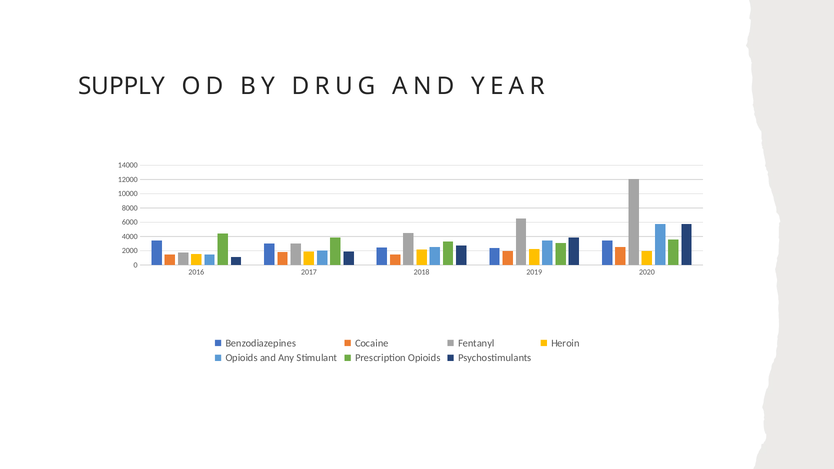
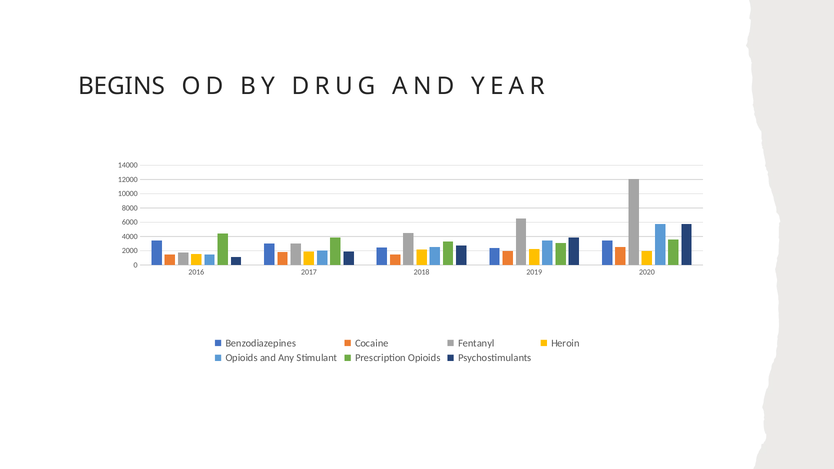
SUPPLY: SUPPLY -> BEGINS
